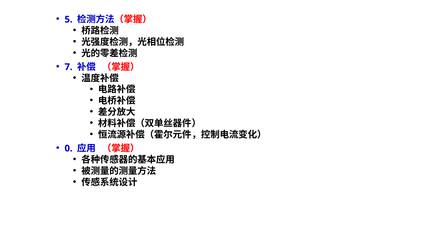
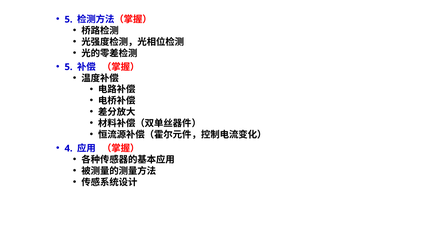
7 at (69, 67): 7 -> 5
0: 0 -> 4
